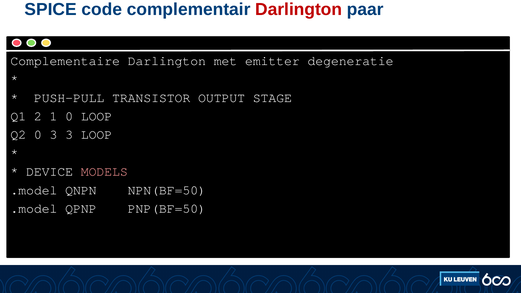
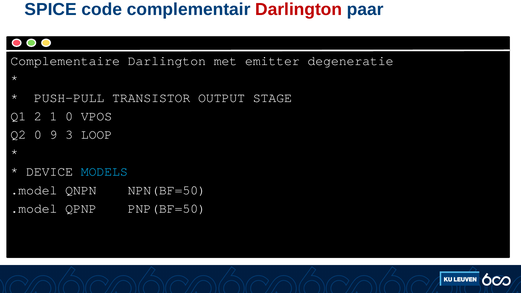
0 LOOP: LOOP -> VPOS
0 3: 3 -> 9
MODELS colour: pink -> light blue
